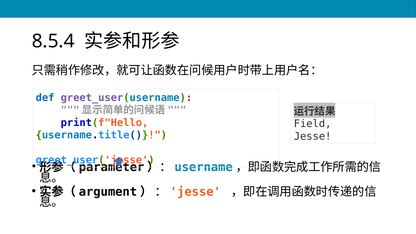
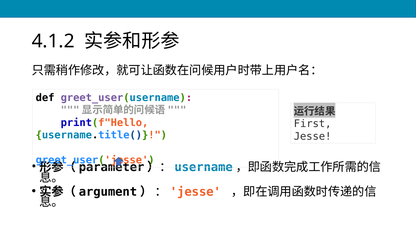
8.5.4: 8.5.4 -> 4.1.2
def colour: blue -> black
Field: Field -> First
